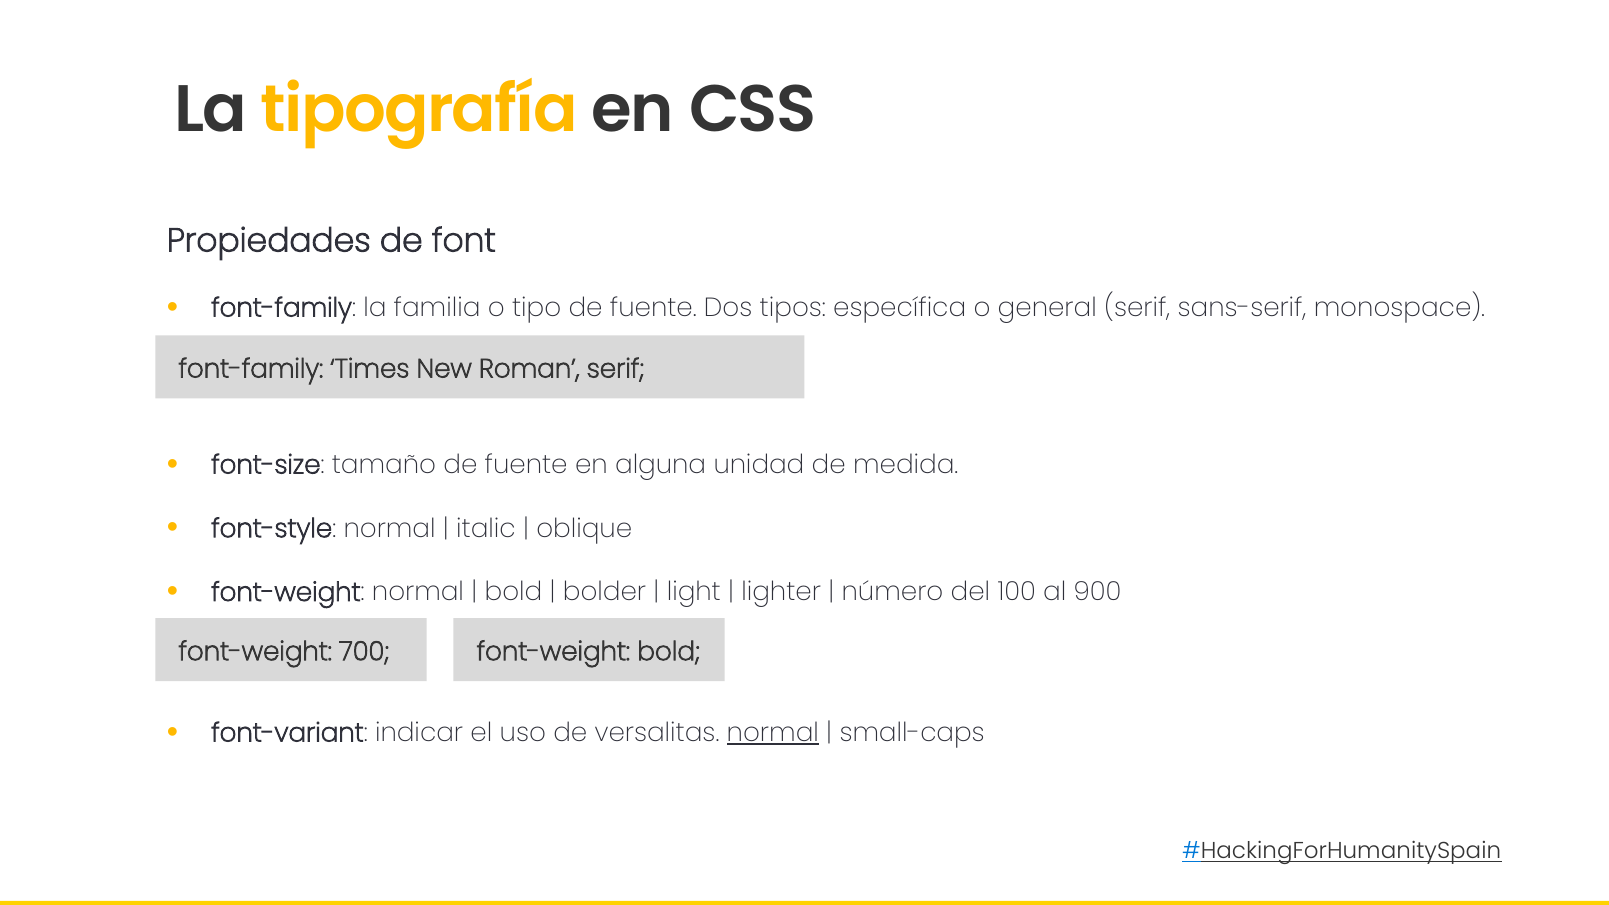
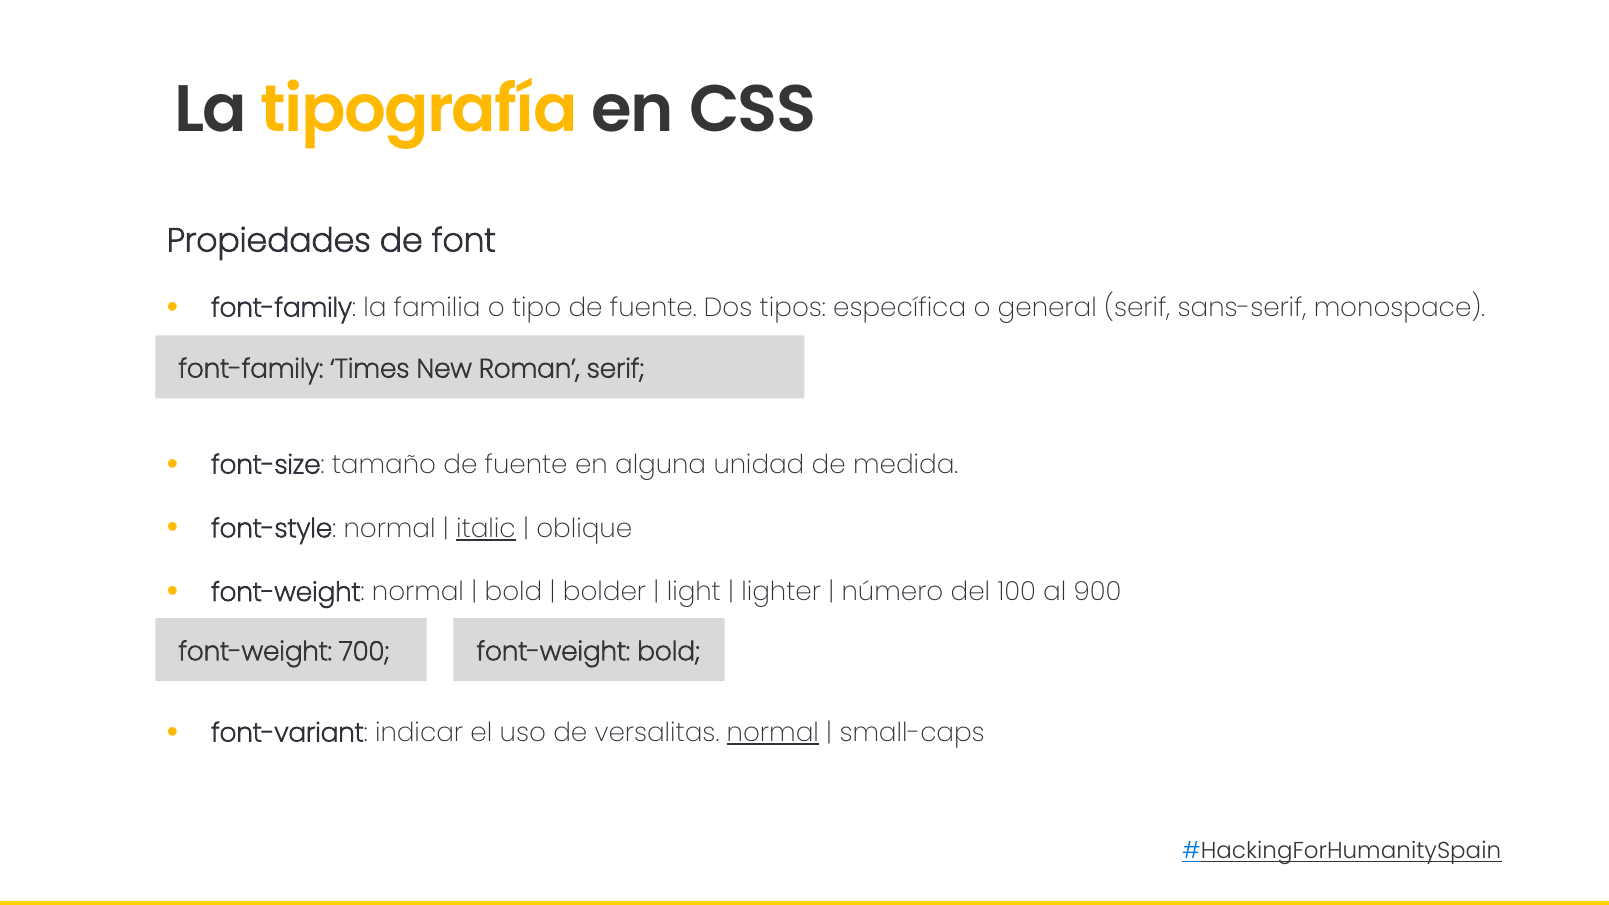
italic underline: none -> present
